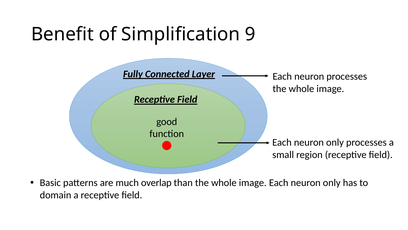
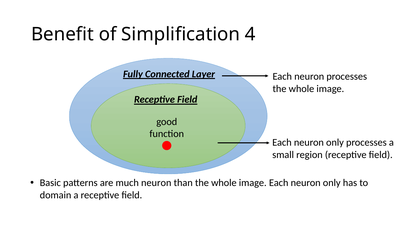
9: 9 -> 4
much overlap: overlap -> neuron
